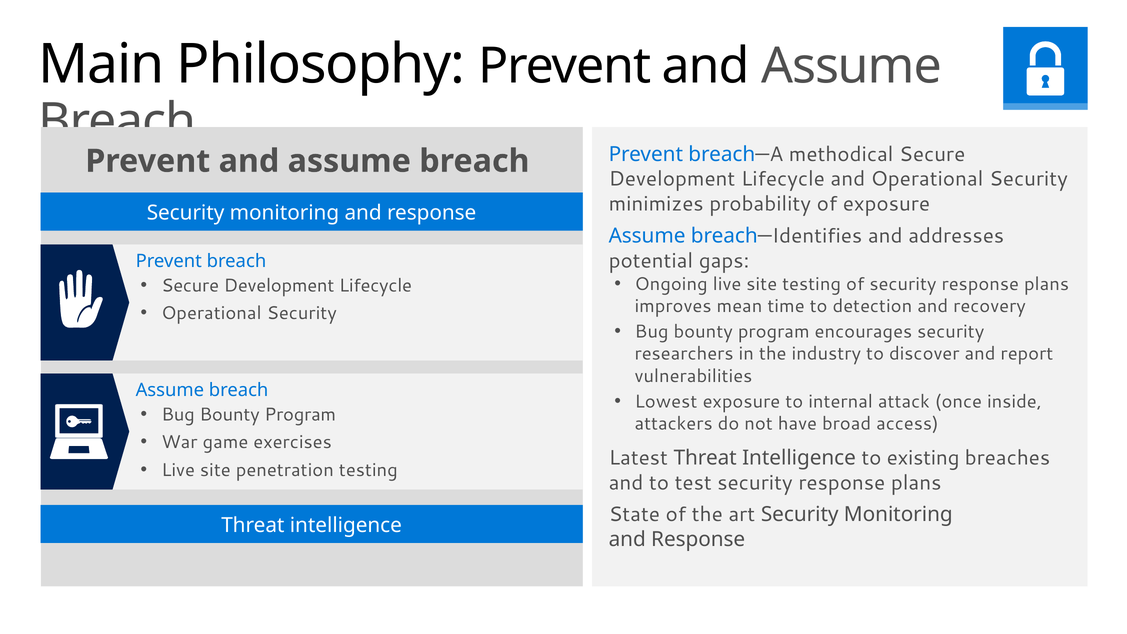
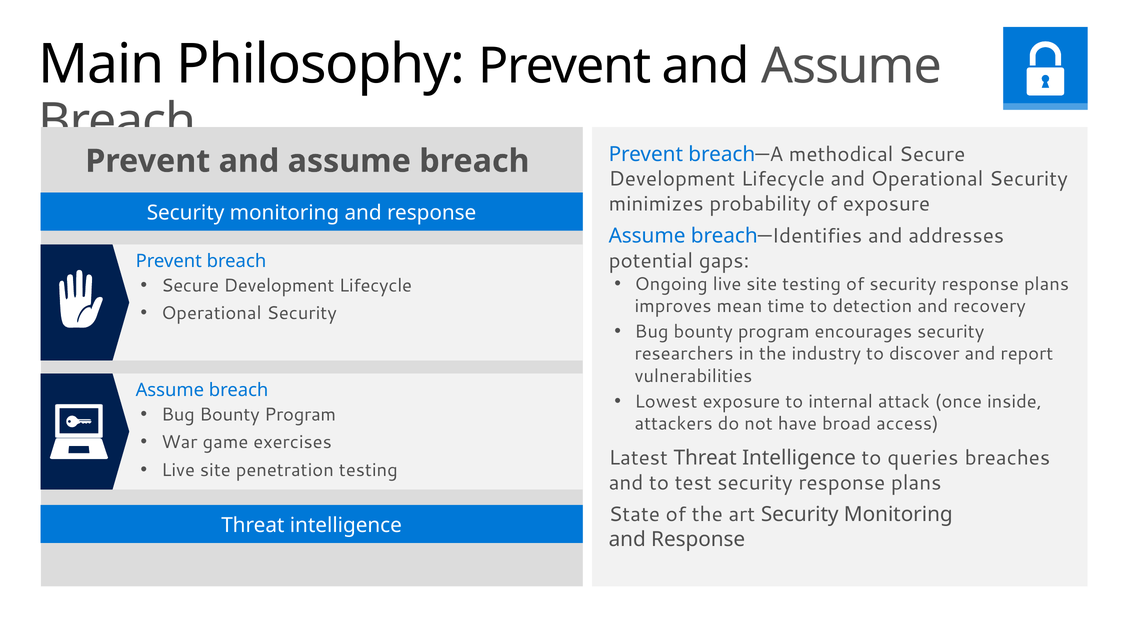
existing: existing -> queries
